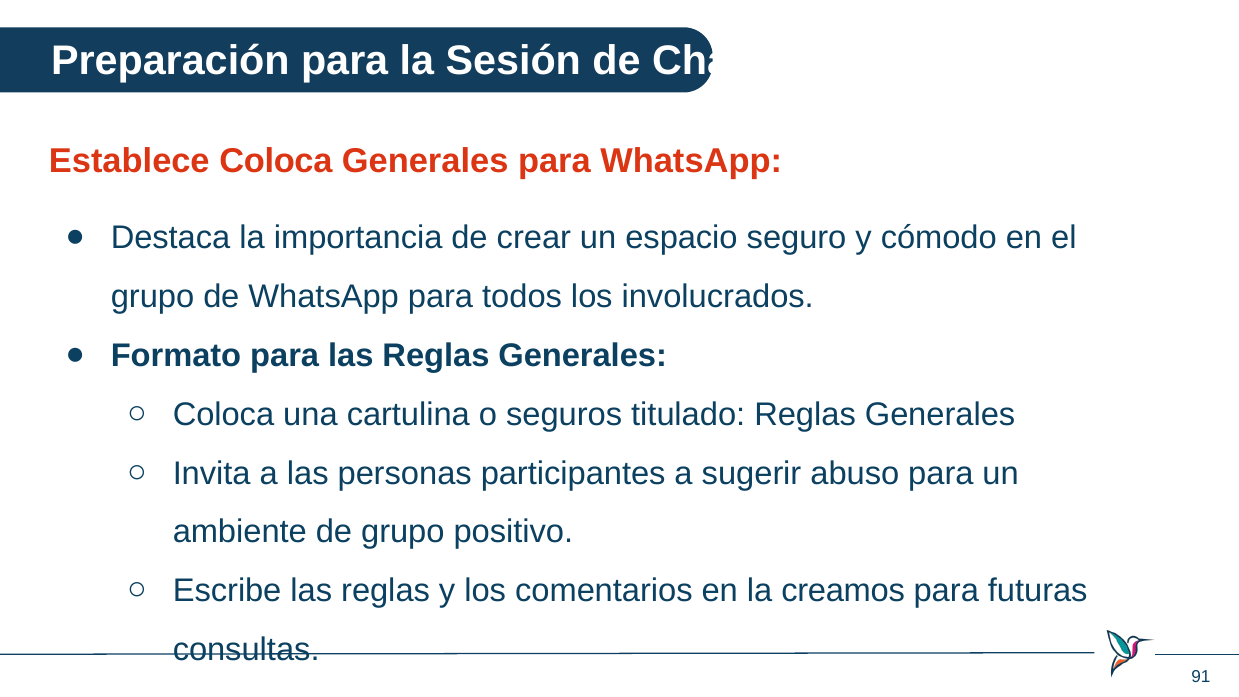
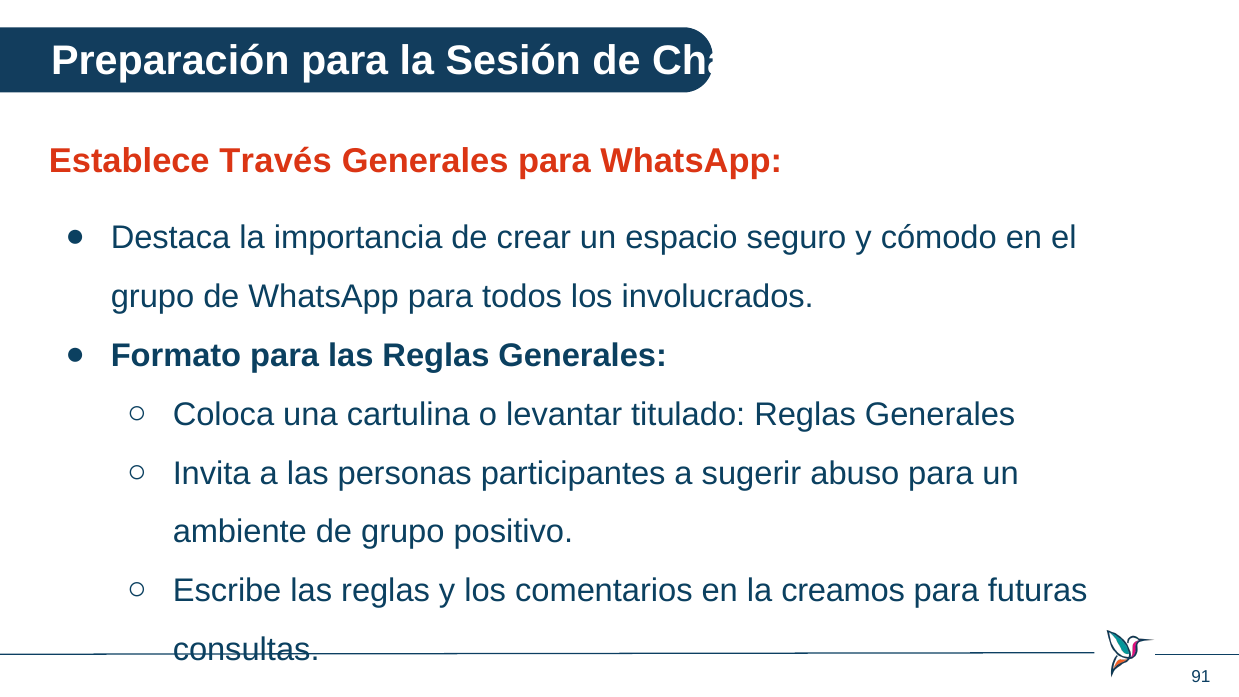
Establece Coloca: Coloca -> Través
seguros: seguros -> levantar
